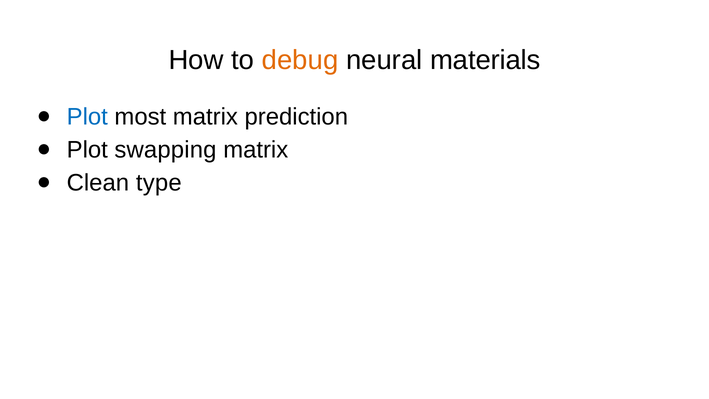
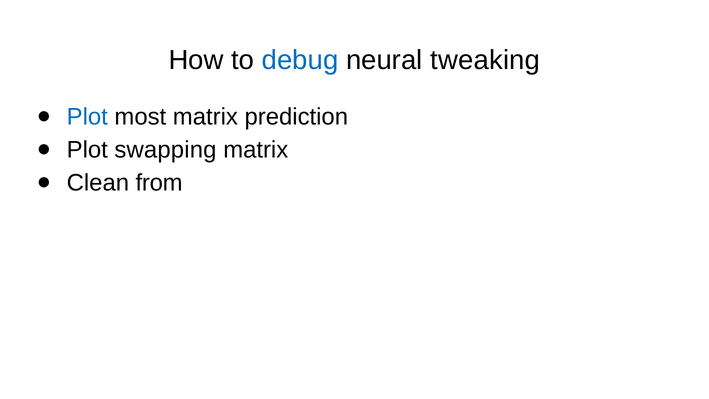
debug colour: orange -> blue
materials: materials -> tweaking
type: type -> from
